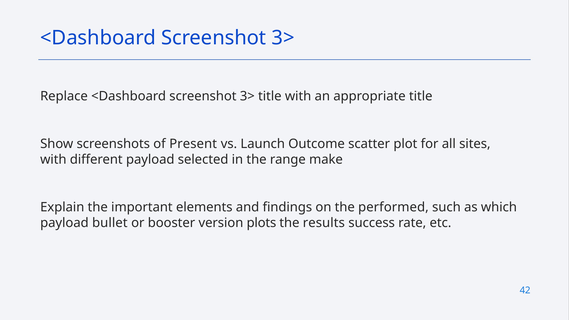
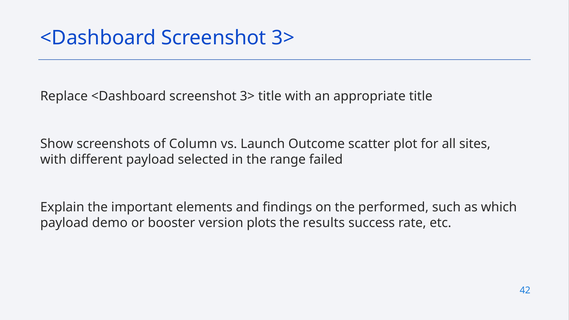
Present: Present -> Column
make: make -> failed
bullet: bullet -> demo
